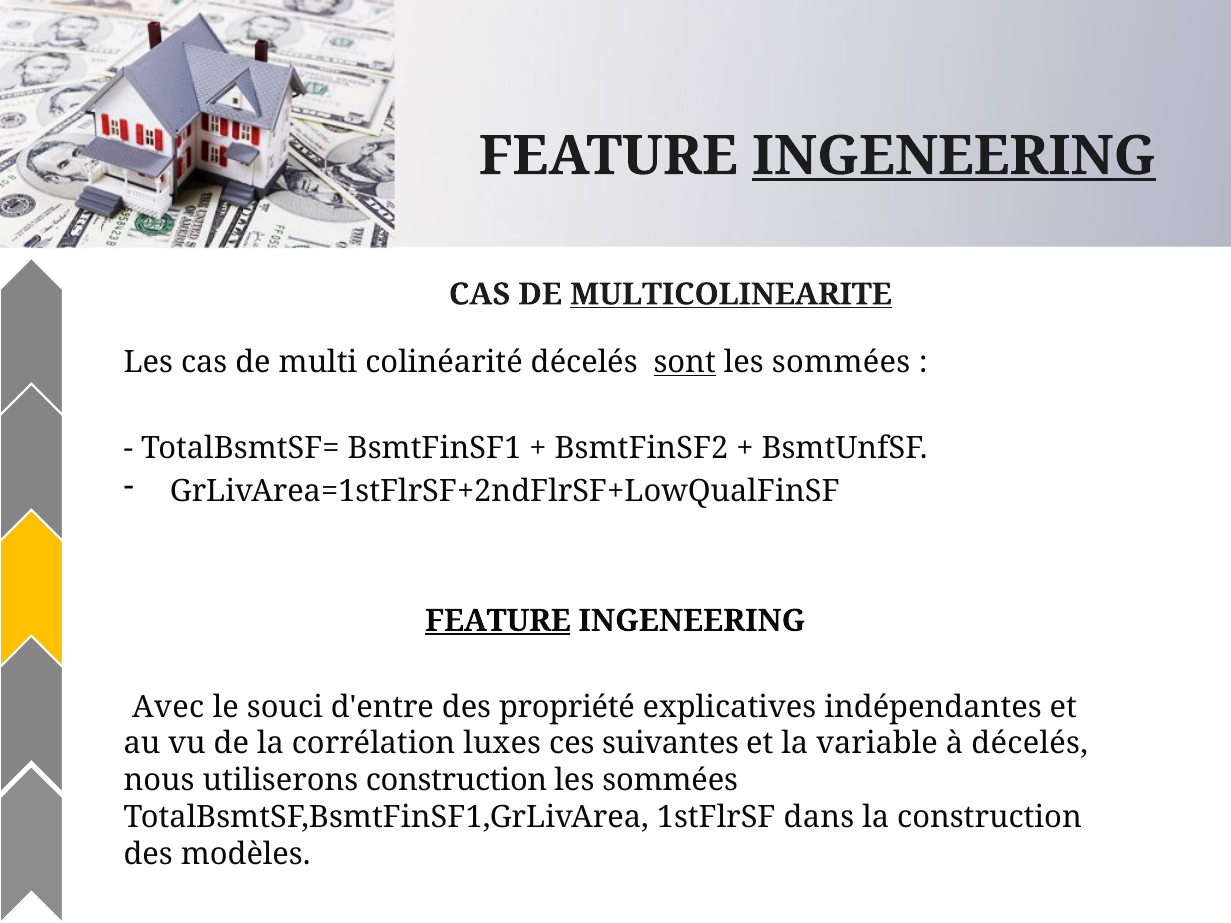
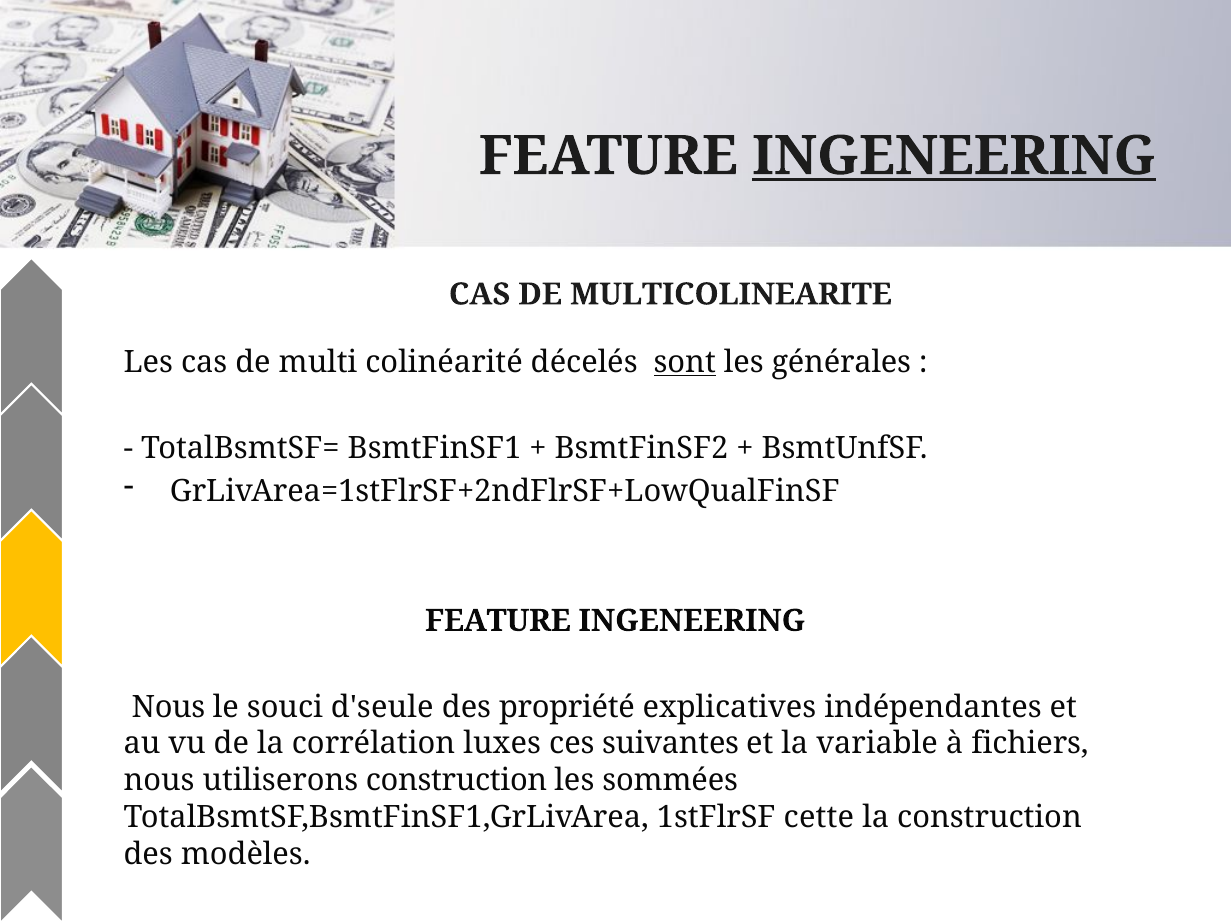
MULTICOLINEARITE underline: present -> none
sommées at (841, 362): sommées -> générales
FEATURE at (498, 621) underline: present -> none
Avec at (168, 707): Avec -> Nous
d'entre: d'entre -> d'seule
à décelés: décelés -> fichiers
dans: dans -> cette
